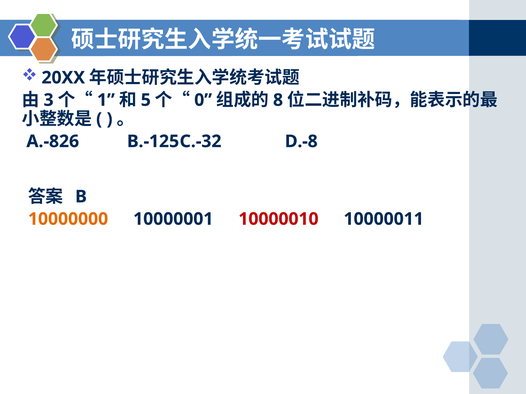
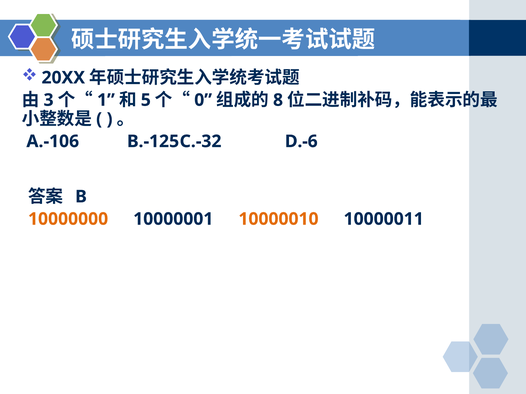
A.-826: A.-826 -> A.-106
D.-8: D.-8 -> D.-6
10000010 colour: red -> orange
